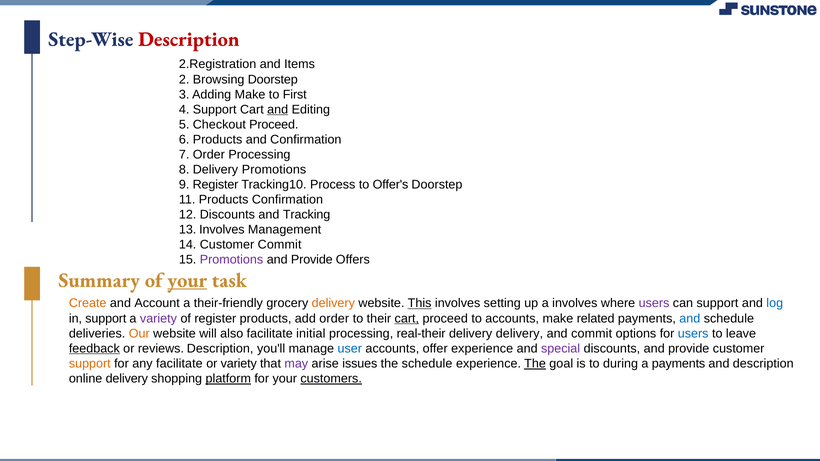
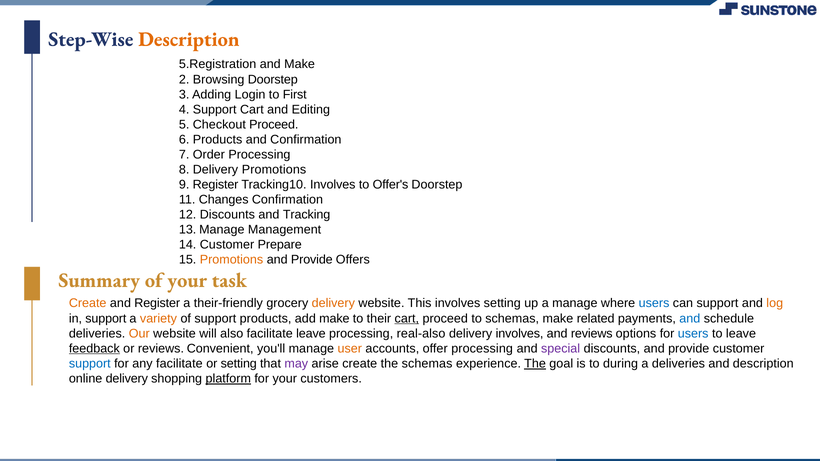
Description at (189, 39) colour: red -> orange
2.Registration: 2.Registration -> 5.Registration
and Items: Items -> Make
Adding Make: Make -> Login
and at (278, 110) underline: present -> none
Tracking10 Process: Process -> Involves
11 Products: Products -> Changes
13 Involves: Involves -> Manage
Customer Commit: Commit -> Prepare
Promotions at (232, 260) colour: purple -> orange
your at (187, 280) underline: present -> none
and Account: Account -> Register
This underline: present -> none
a involves: involves -> manage
users at (654, 304) colour: purple -> blue
log colour: blue -> orange
variety at (158, 319) colour: purple -> orange
of register: register -> support
add order: order -> make
to accounts: accounts -> schemas
facilitate initial: initial -> leave
real-their: real-their -> real-also
delivery delivery: delivery -> involves
and commit: commit -> reviews
reviews Description: Description -> Convenient
user colour: blue -> orange
offer experience: experience -> processing
support at (90, 364) colour: orange -> blue
or variety: variety -> setting
arise issues: issues -> create
the schedule: schedule -> schemas
a payments: payments -> deliveries
customers underline: present -> none
